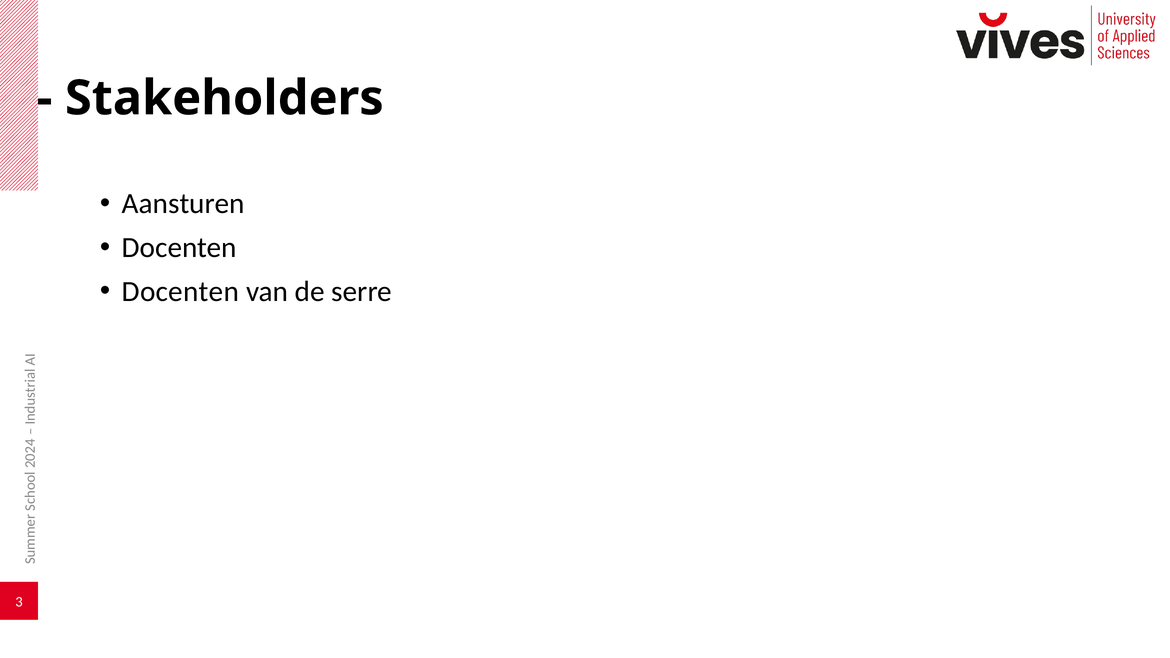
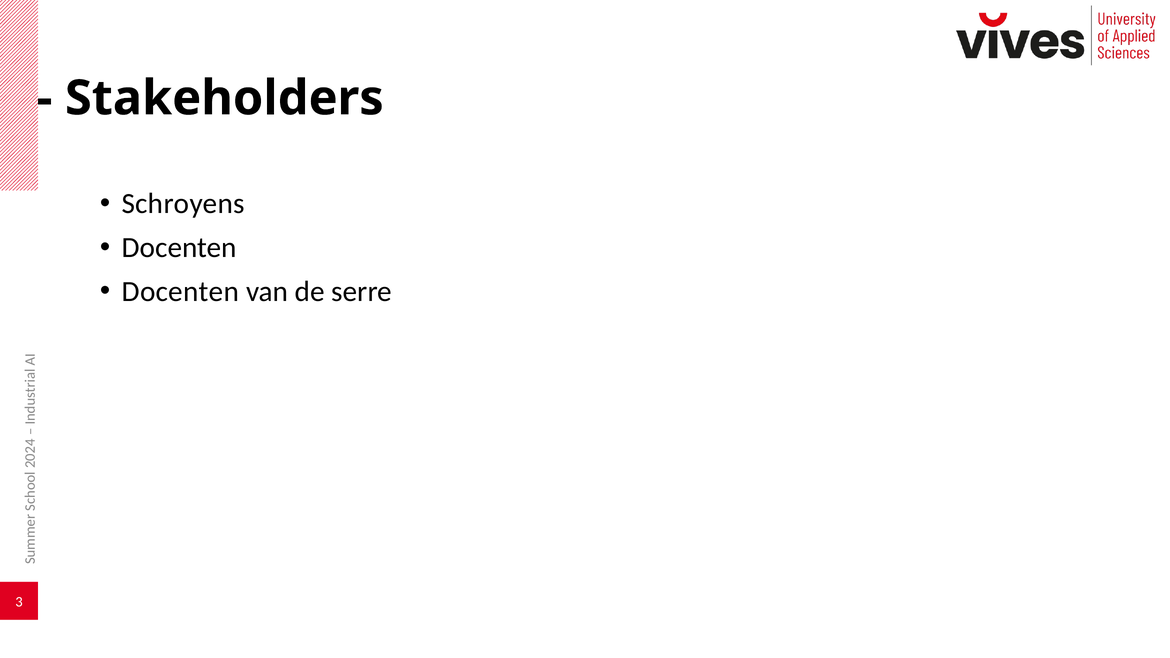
Aansturen: Aansturen -> Schroyens
